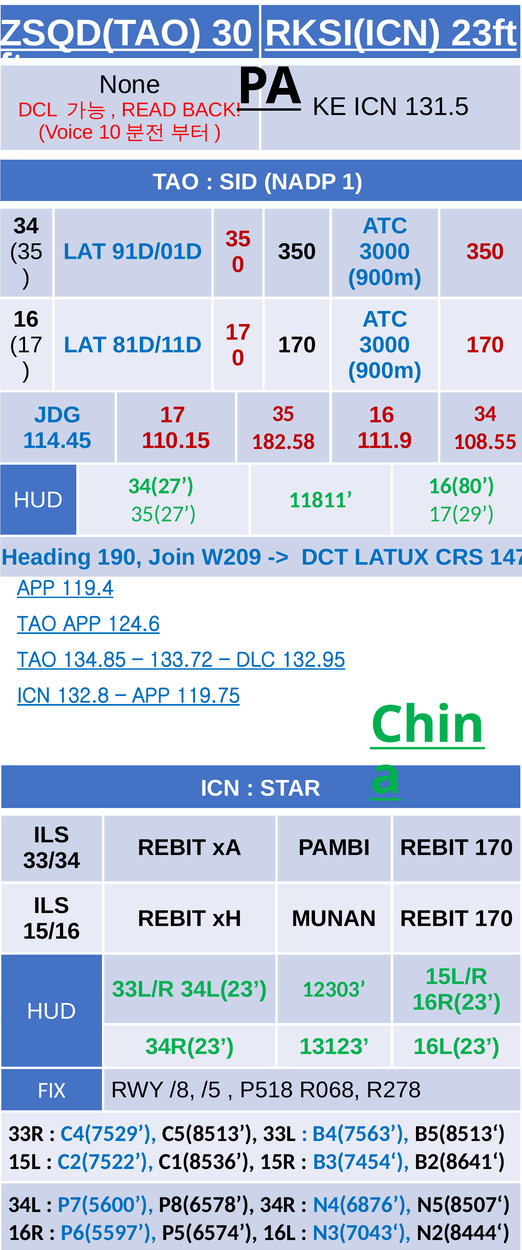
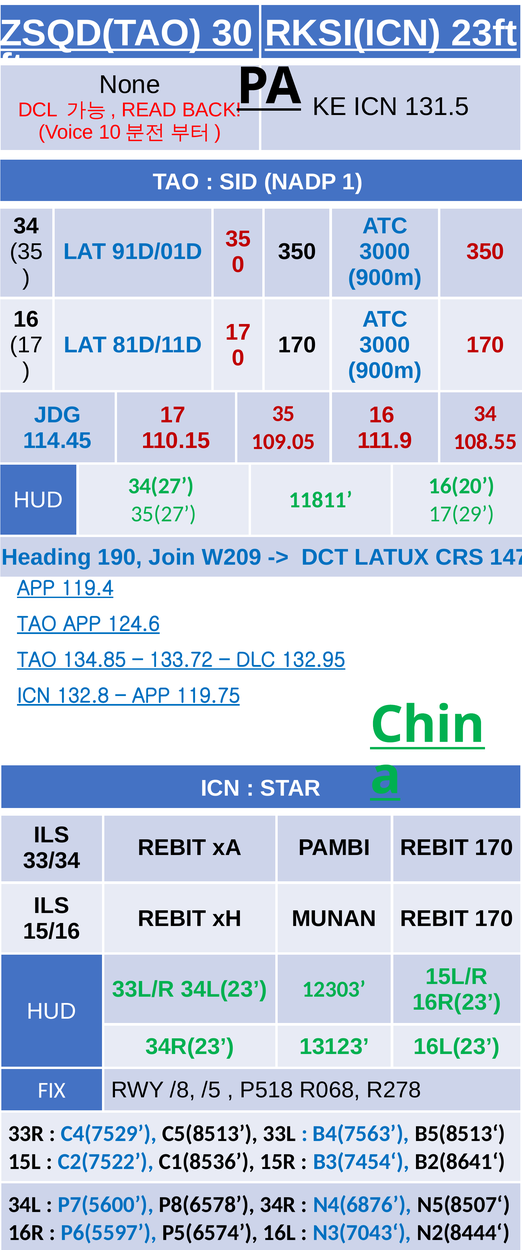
182.58: 182.58 -> 109.05
16(80: 16(80 -> 16(20
